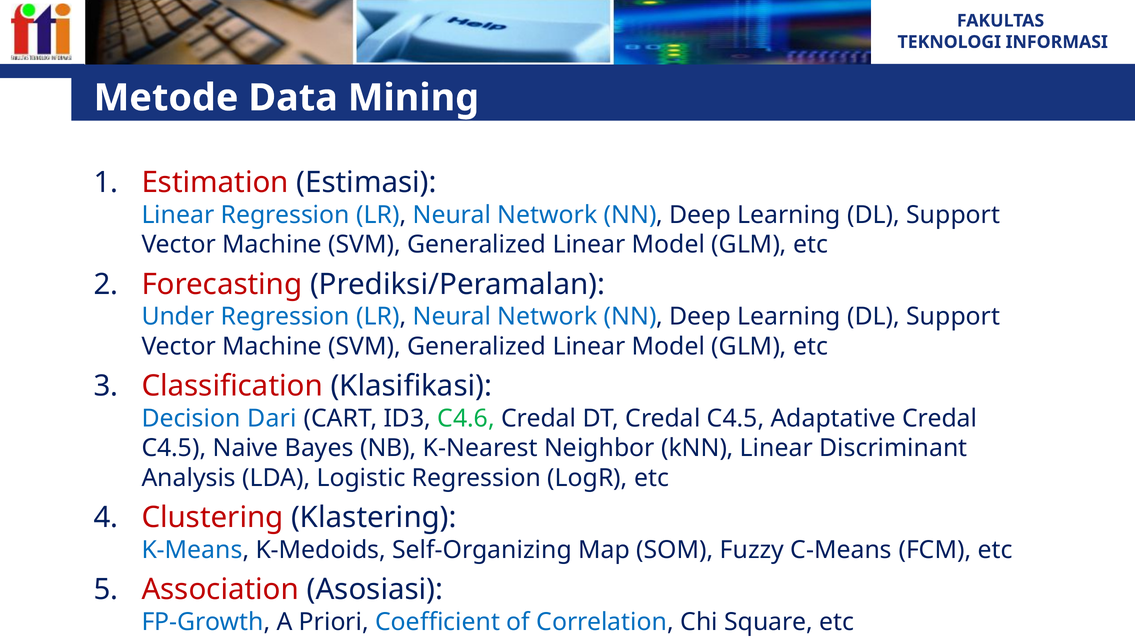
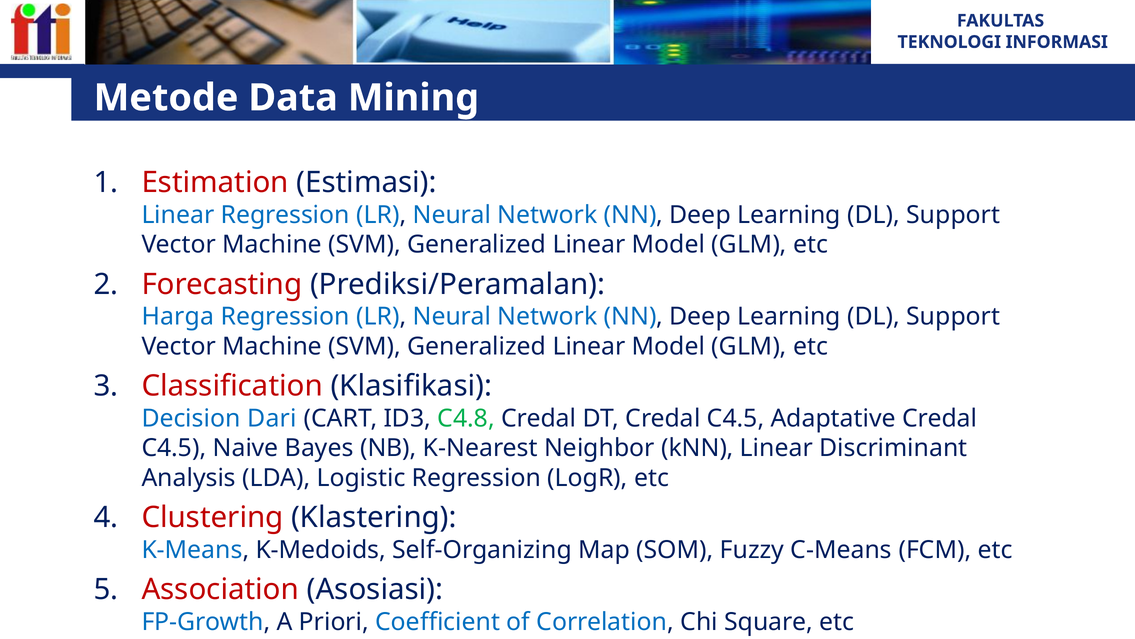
Under: Under -> Harga
C4.6: C4.6 -> C4.8
